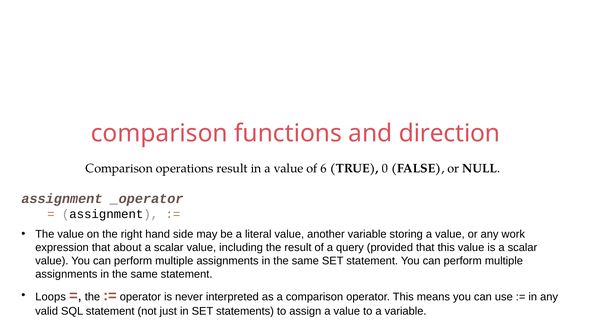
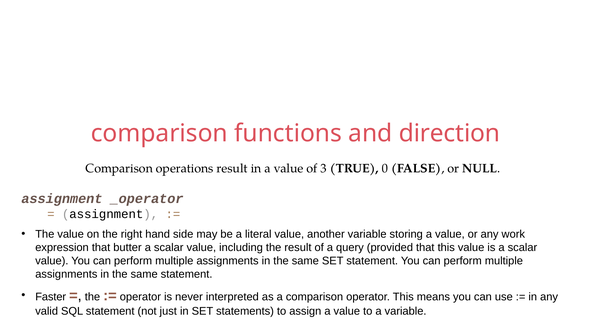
6: 6 -> 3
about: about -> butter
Loops: Loops -> Faster
